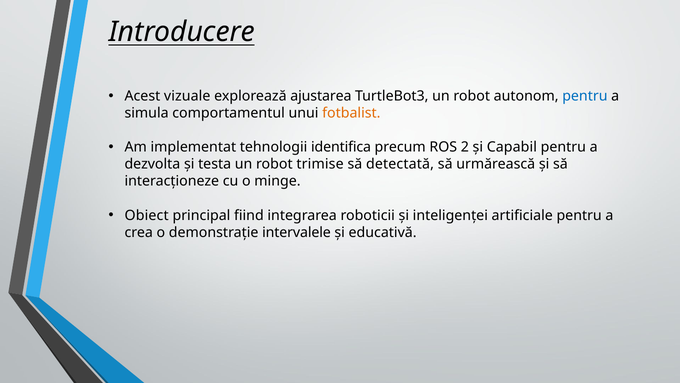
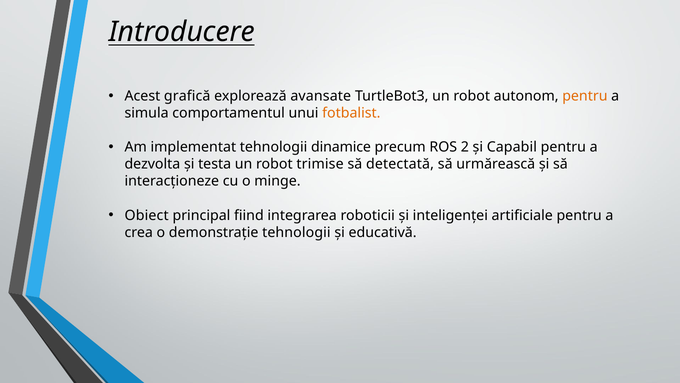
vizuale: vizuale -> grafică
ajustarea: ajustarea -> avansate
pentru at (585, 96) colour: blue -> orange
identifica: identifica -> dinamice
demonstrație intervalele: intervalele -> tehnologii
